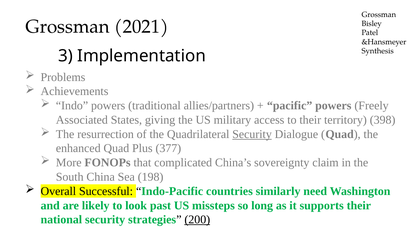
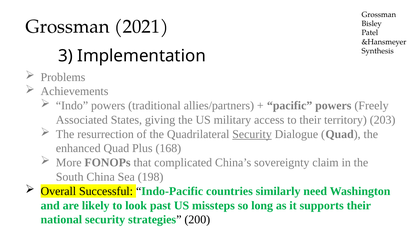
398: 398 -> 203
377: 377 -> 168
200 underline: present -> none
